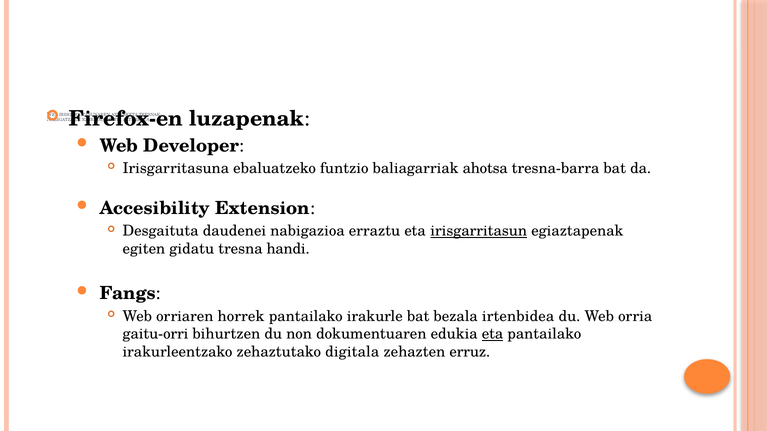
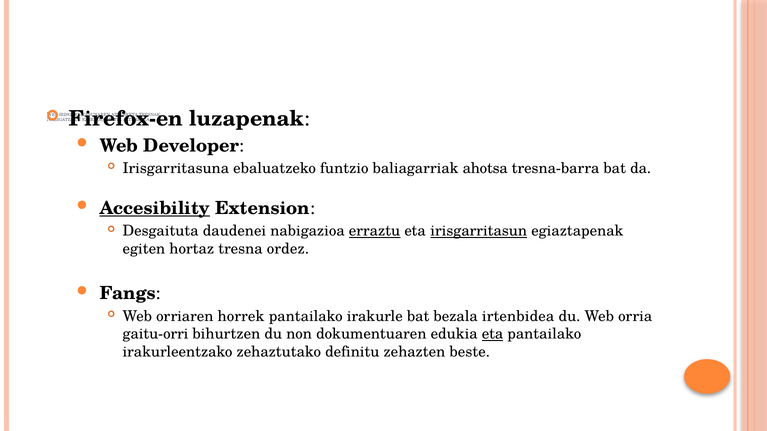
Accesibility underline: none -> present
erraztu underline: none -> present
gidatu: gidatu -> hortaz
handi: handi -> ordez
digitala: digitala -> definitu
erruz: erruz -> beste
